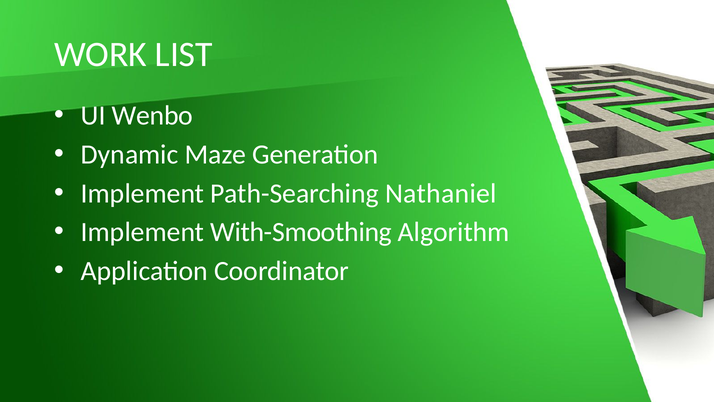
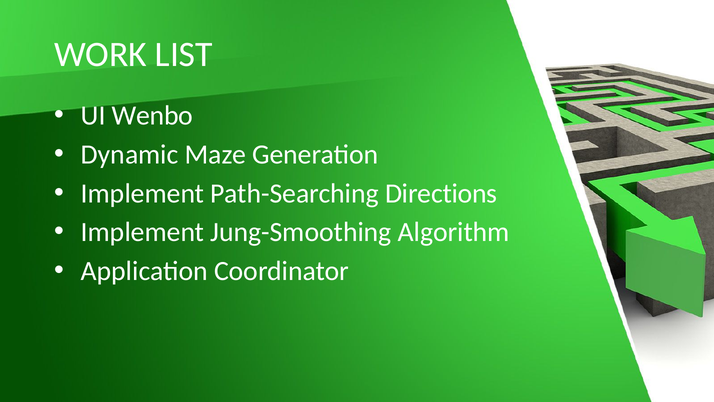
Nathaniel: Nathaniel -> Directions
With-Smoothing: With-Smoothing -> Jung-Smoothing
